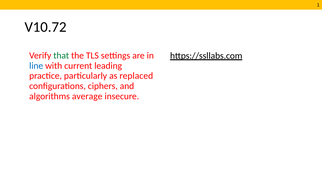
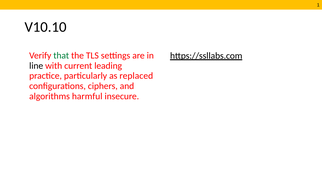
V10.72: V10.72 -> V10.10
line colour: blue -> black
average: average -> harmful
